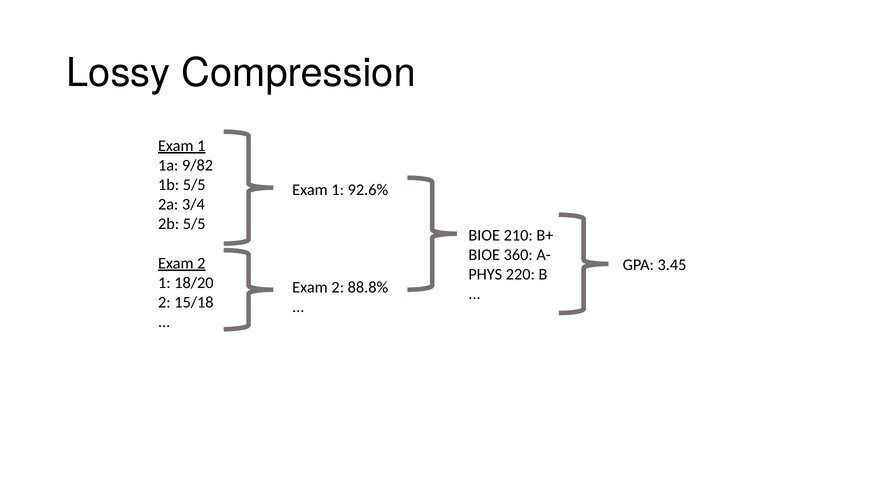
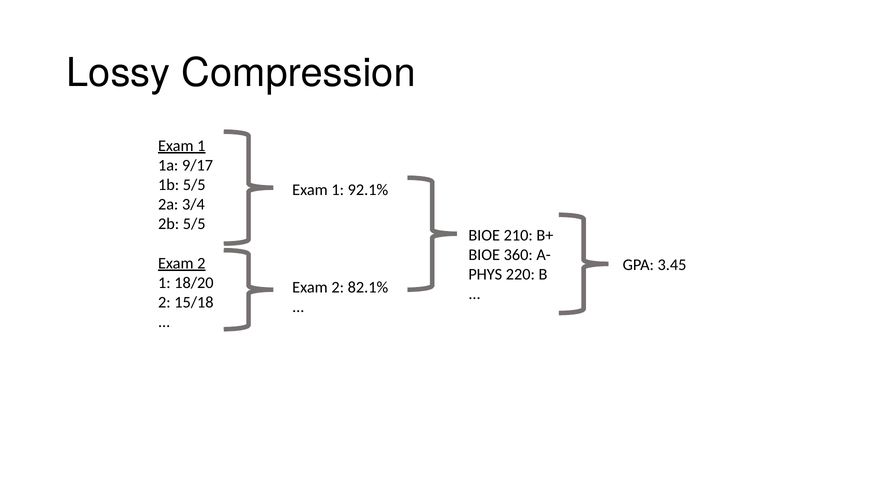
9/82: 9/82 -> 9/17
92.6%: 92.6% -> 92.1%
88.8%: 88.8% -> 82.1%
